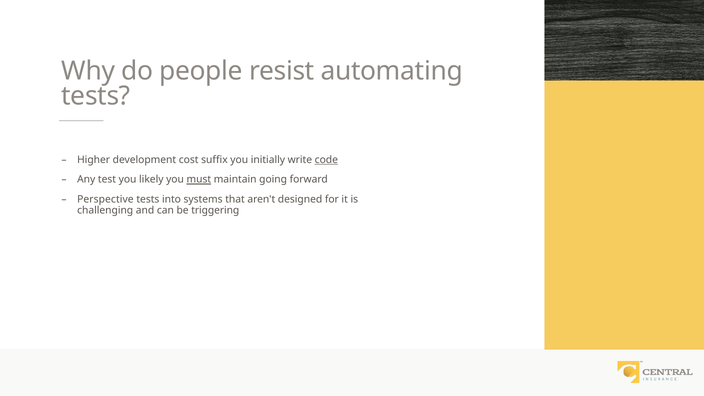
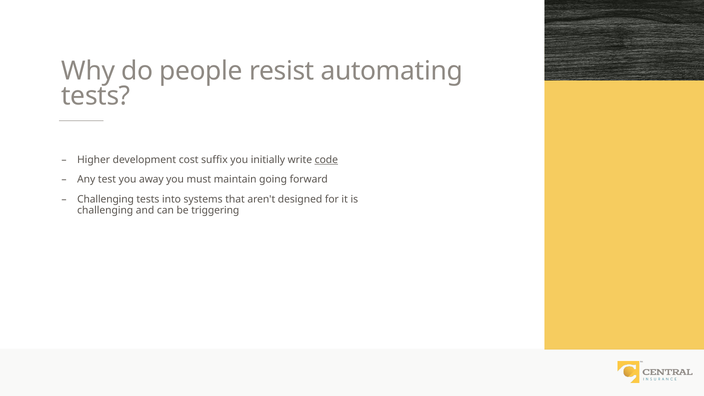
likely: likely -> away
must underline: present -> none
Perspective at (105, 199): Perspective -> Challenging
